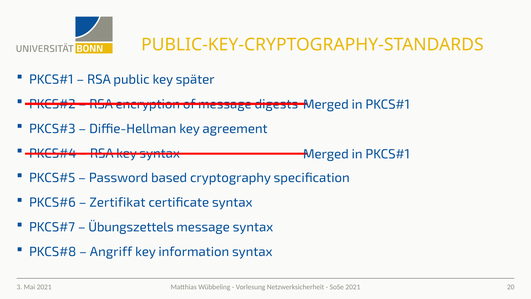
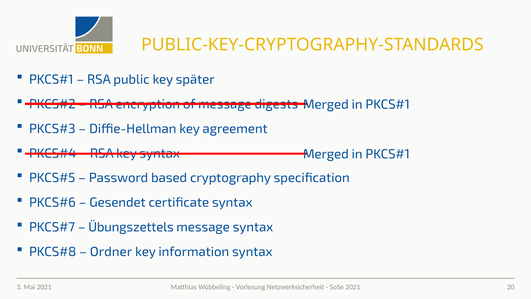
Zertifikat: Zertifikat -> Gesendet
Angriff: Angriff -> Ordner
